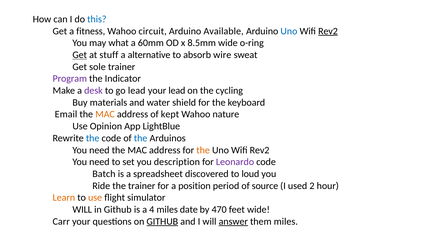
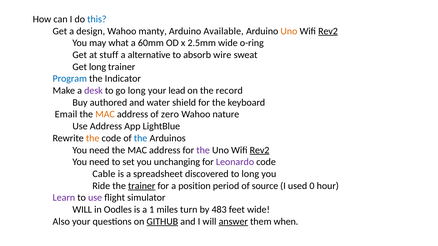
fitness: fitness -> design
circuit: circuit -> manty
Uno at (289, 31) colour: blue -> orange
8.5mm: 8.5mm -> 2.5mm
Get at (80, 55) underline: present -> none
Get sole: sole -> long
Program colour: purple -> blue
go lead: lead -> long
cycling: cycling -> record
materials: materials -> authored
kept: kept -> zero
Use Opinion: Opinion -> Address
the at (93, 138) colour: blue -> orange
the at (203, 150) colour: orange -> purple
Rev2 at (260, 150) underline: none -> present
description: description -> unchanging
Batch: Batch -> Cable
to loud: loud -> long
trainer at (142, 186) underline: none -> present
2: 2 -> 0
Learn colour: orange -> purple
use at (95, 198) colour: orange -> purple
in Github: Github -> Oodles
4: 4 -> 1
date: date -> turn
470: 470 -> 483
Carr: Carr -> Also
them miles: miles -> when
